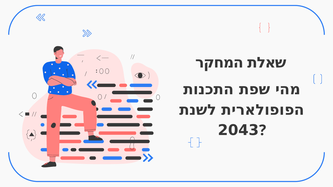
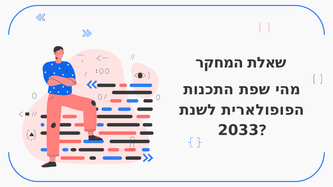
2043: 2043 -> 2033
